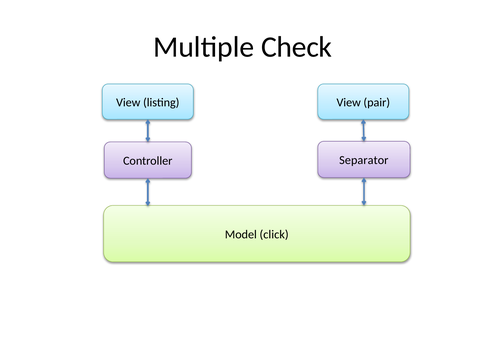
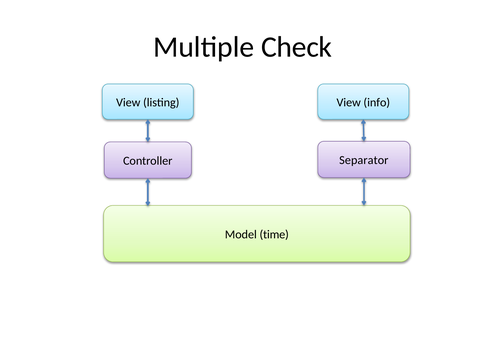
pair: pair -> info
click: click -> time
